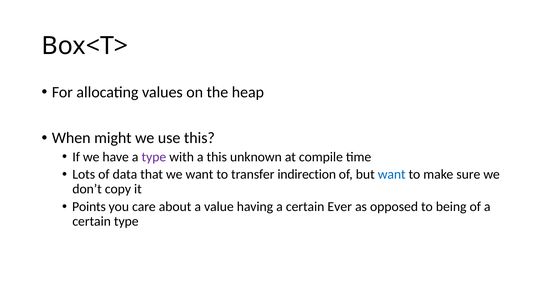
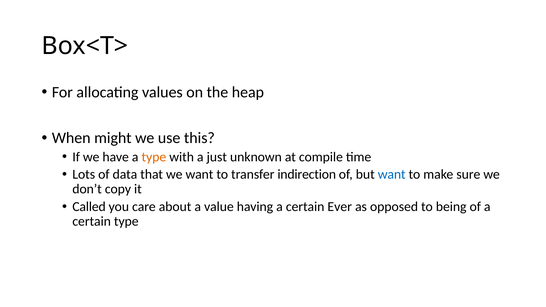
type at (154, 157) colour: purple -> orange
a this: this -> just
Points: Points -> Called
